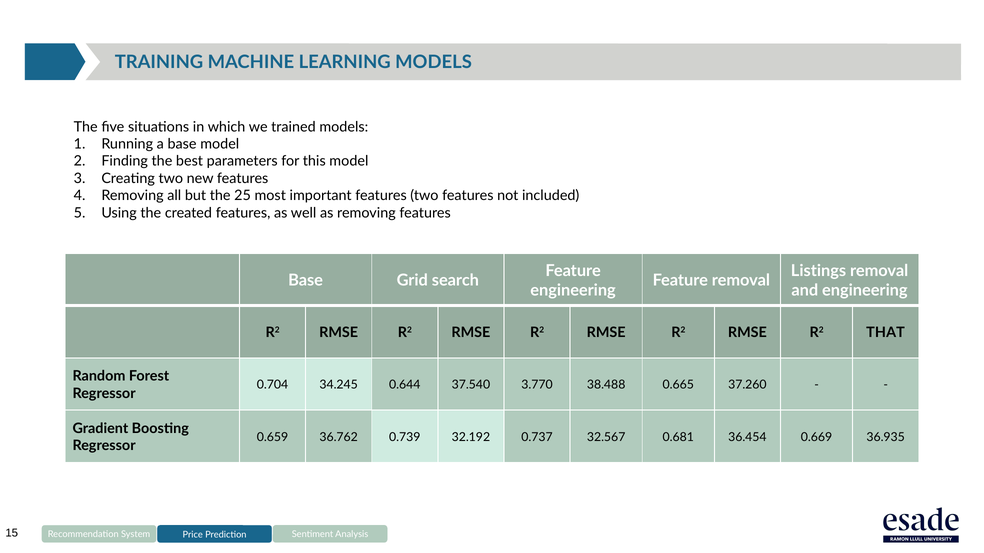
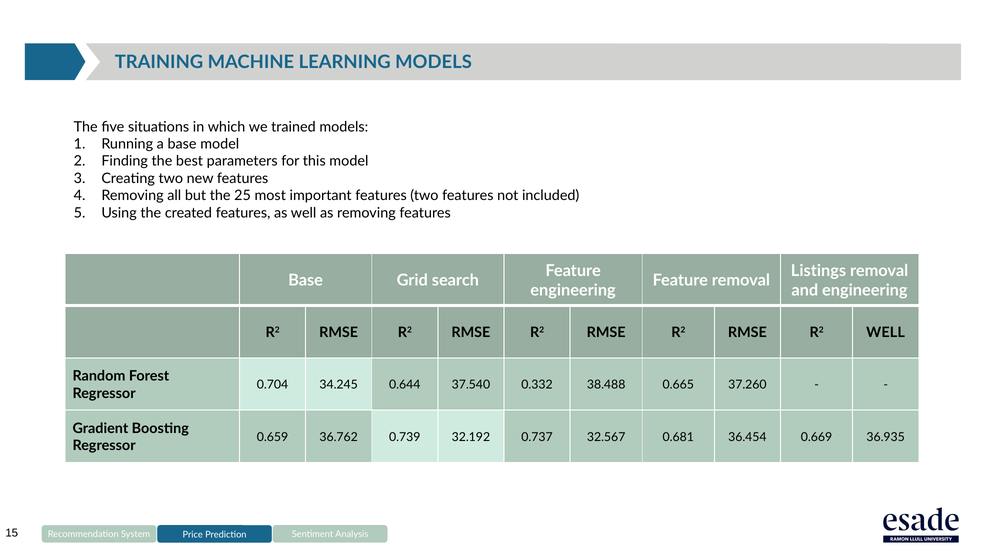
R2 THAT: THAT -> WELL
3.770: 3.770 -> 0.332
